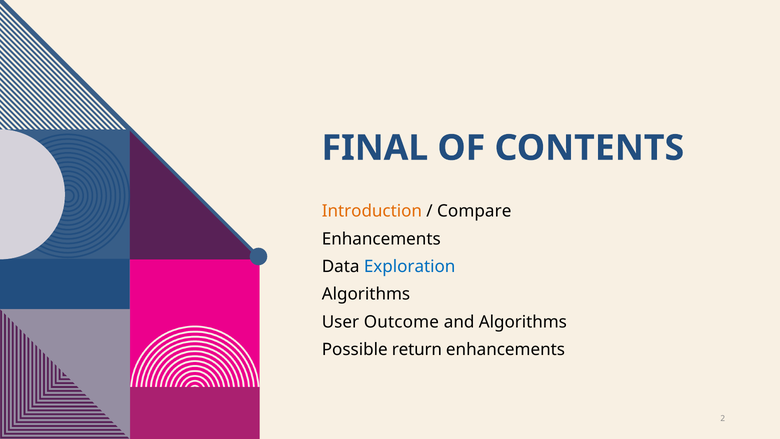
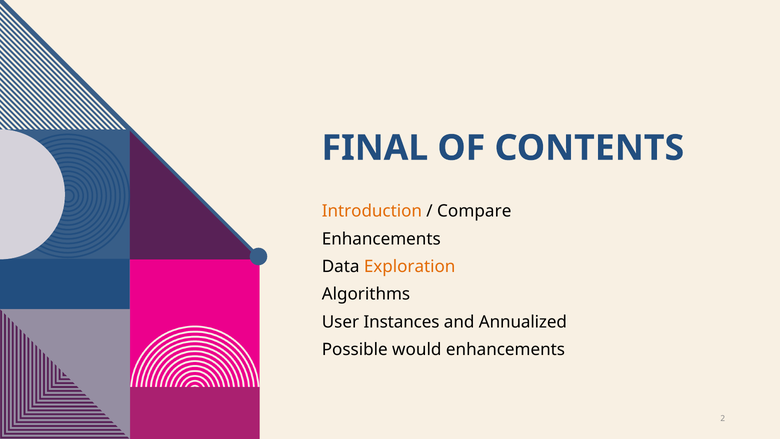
Exploration colour: blue -> orange
Outcome: Outcome -> Instances
and Algorithms: Algorithms -> Annualized
return: return -> would
